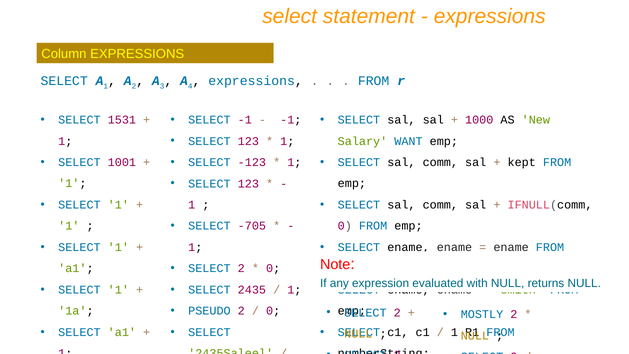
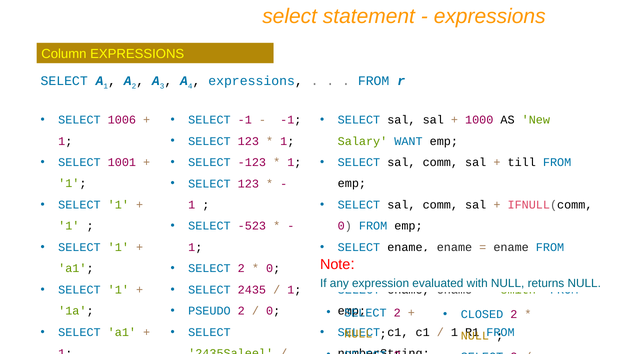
1531: 1531 -> 1006
kept: kept -> till
-705: -705 -> -523
MOSTLY: MOSTLY -> CLOSED
